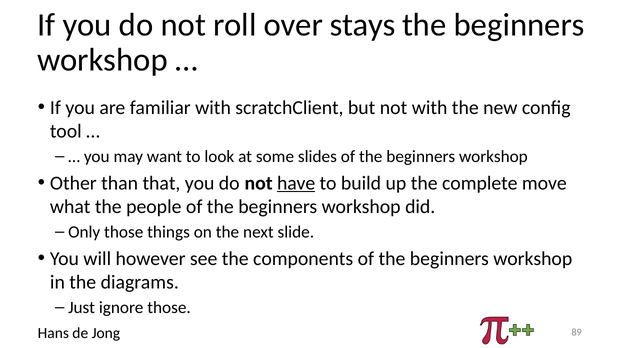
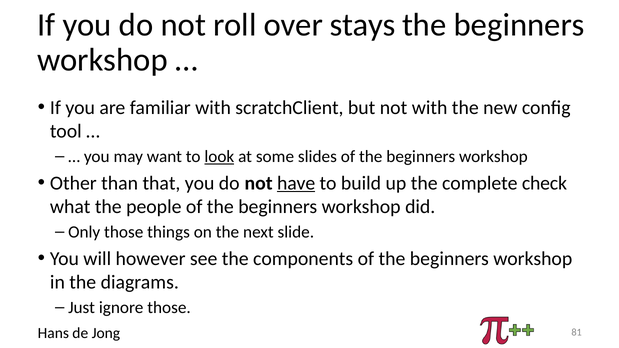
look underline: none -> present
move: move -> check
89: 89 -> 81
